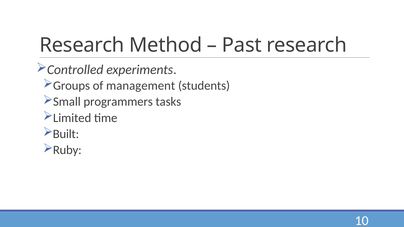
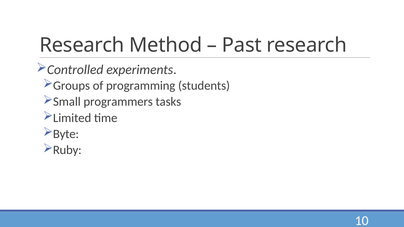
management: management -> programming
Built: Built -> Byte
